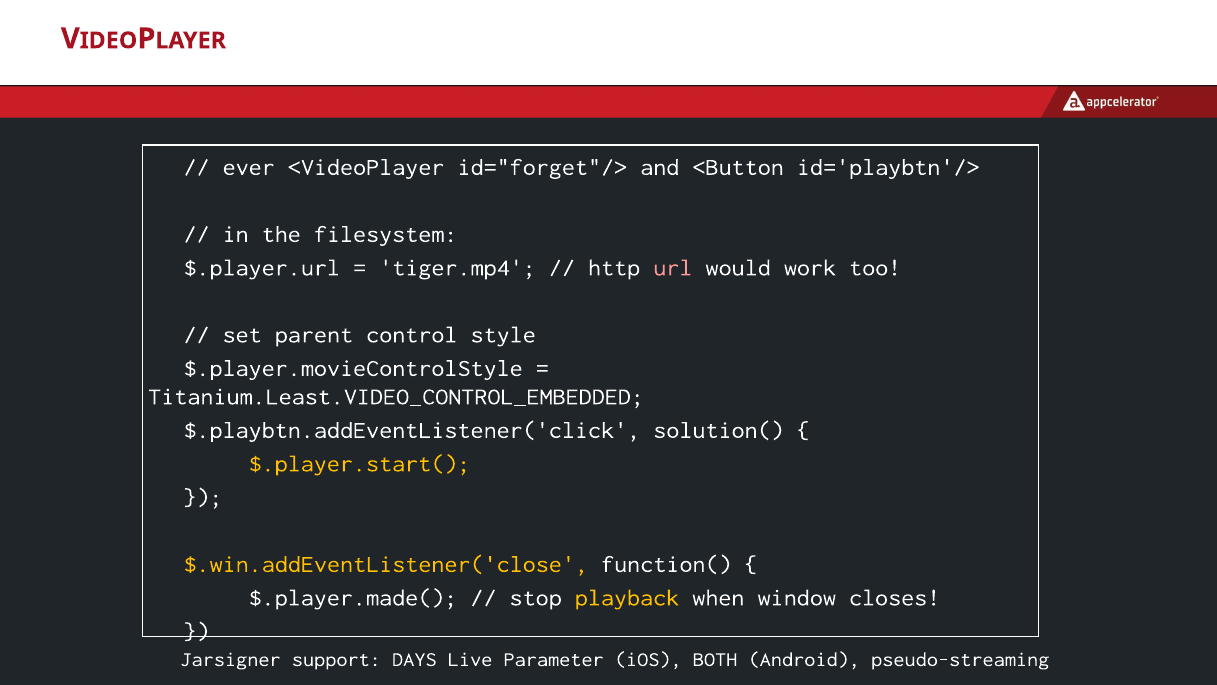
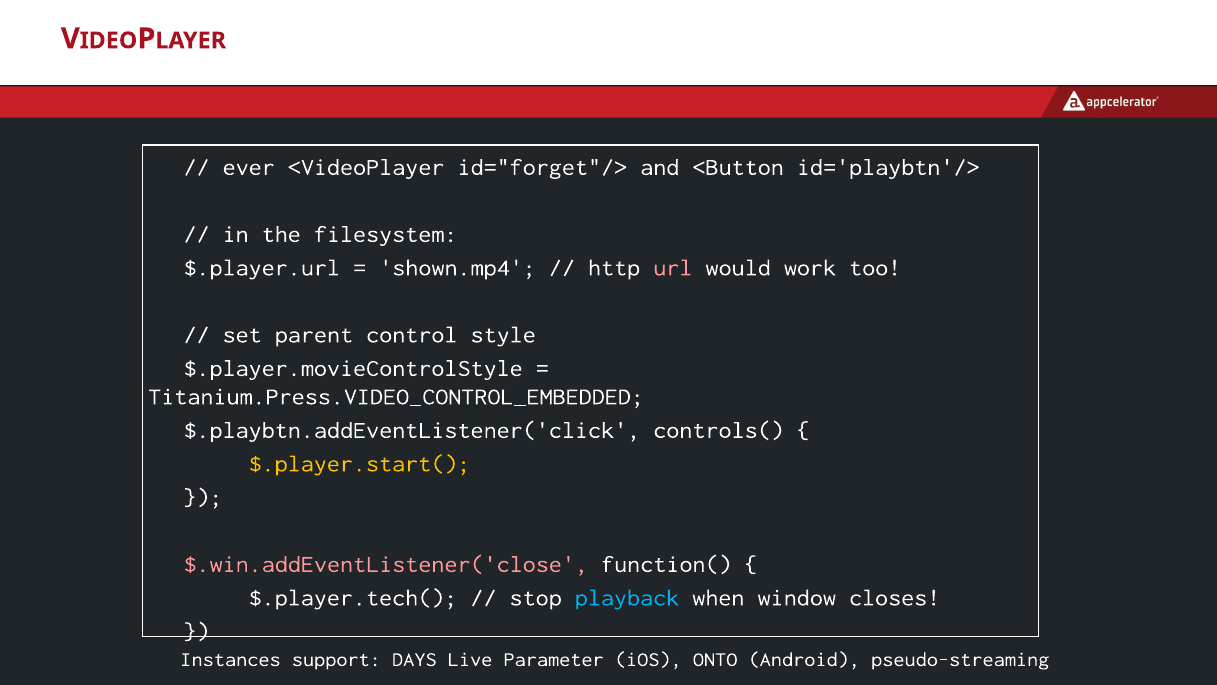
tiger.mp4: tiger.mp4 -> shown.mp4
Titanium.Least.VIDEO_CONTROL_EMBEDDED: Titanium.Least.VIDEO_CONTROL_EMBEDDED -> Titanium.Press.VIDEO_CONTROL_EMBEDDED
solution(: solution( -> controls(
$.win.addEventListener('close colour: yellow -> pink
$.player.made(: $.player.made( -> $.player.tech(
playback colour: yellow -> light blue
Jarsigner: Jarsigner -> Instances
BOTH: BOTH -> ONTO
